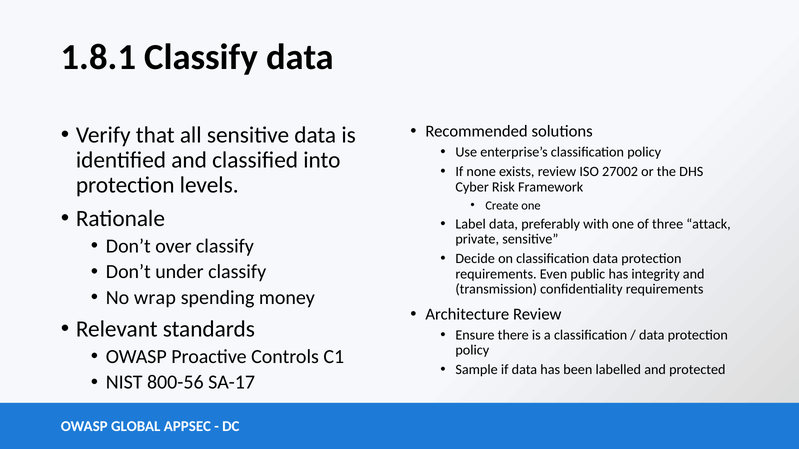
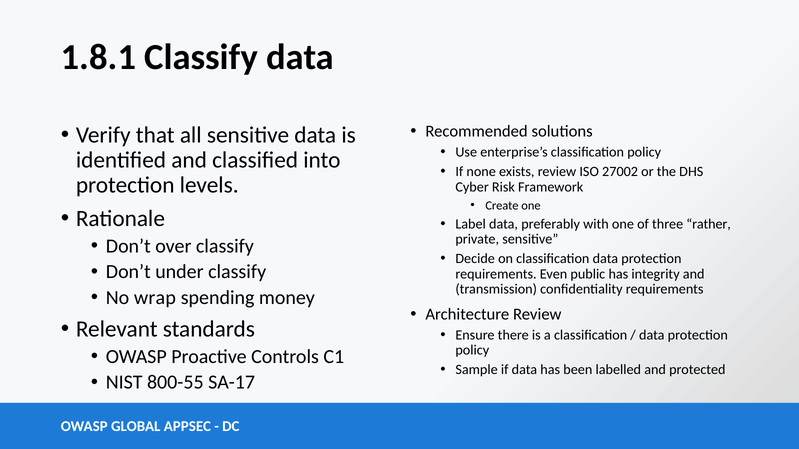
attack: attack -> rather
800-56: 800-56 -> 800-55
